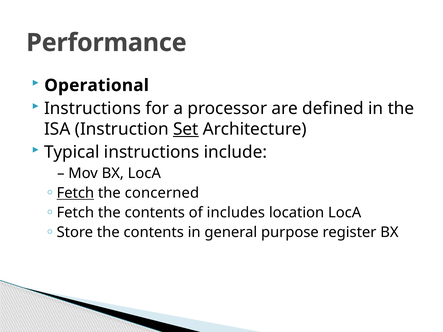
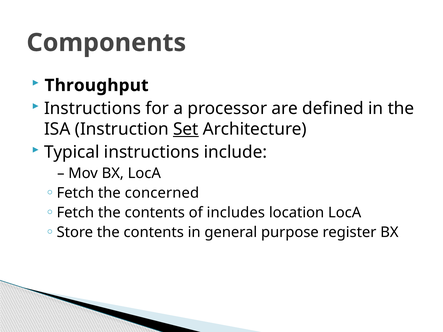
Performance: Performance -> Components
Operational: Operational -> Throughput
Fetch at (75, 193) underline: present -> none
